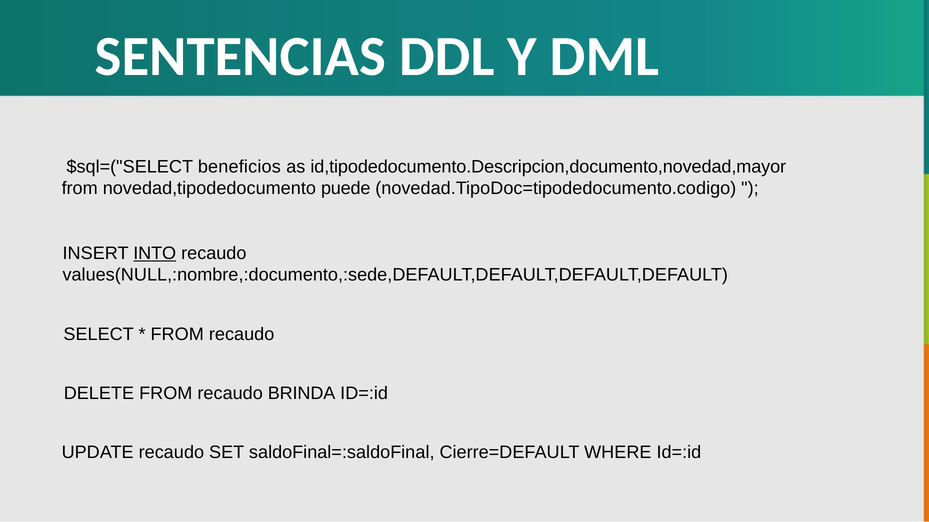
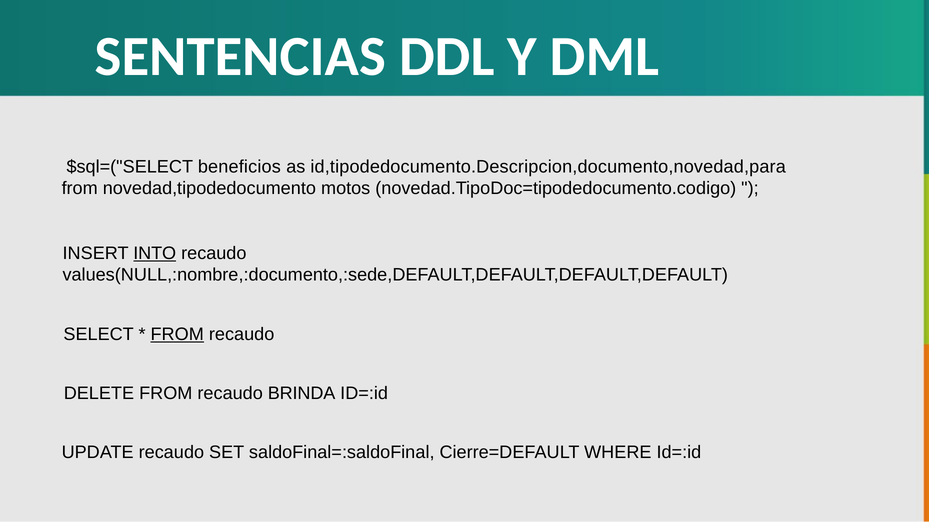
id,tipodedocumento.Descripcion,documento,novedad,mayor: id,tipodedocumento.Descripcion,documento,novedad,mayor -> id,tipodedocumento.Descripcion,documento,novedad,para
puede: puede -> motos
FROM at (177, 335) underline: none -> present
